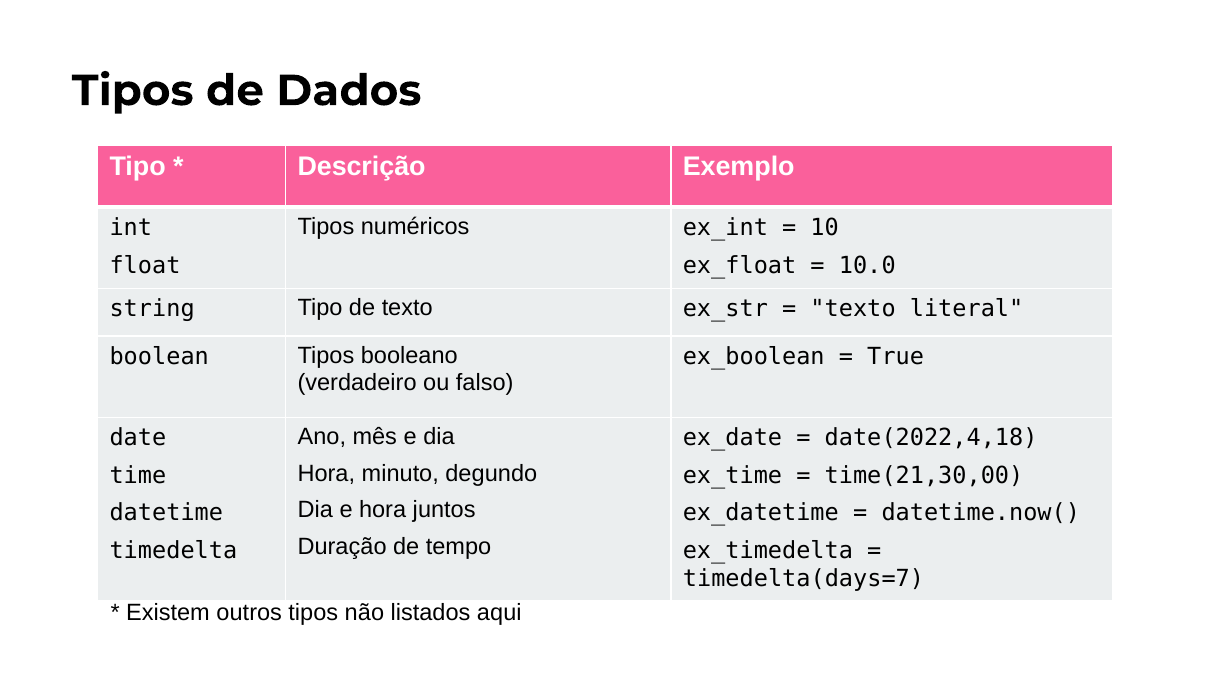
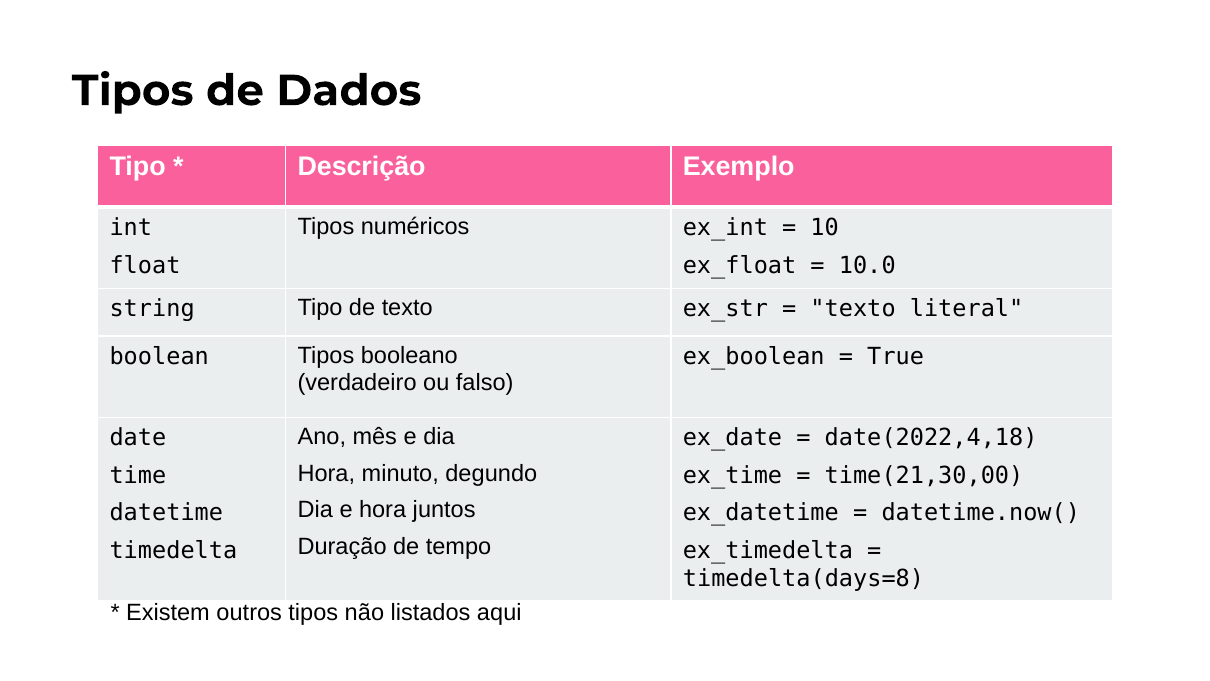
timedelta(days=7: timedelta(days=7 -> timedelta(days=8
